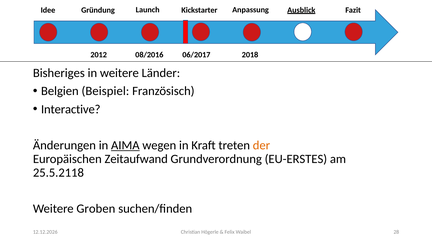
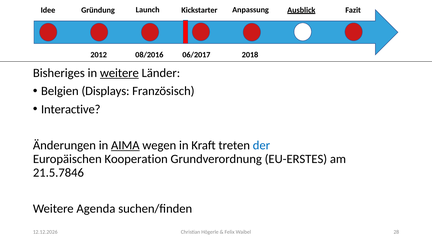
weitere at (119, 73) underline: none -> present
Beispiel: Beispiel -> Displays
der colour: orange -> blue
Zeitaufwand: Zeitaufwand -> Kooperation
25.5.2118: 25.5.2118 -> 21.5.7846
Groben: Groben -> Agenda
